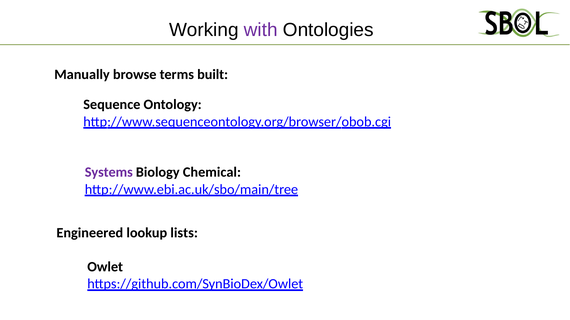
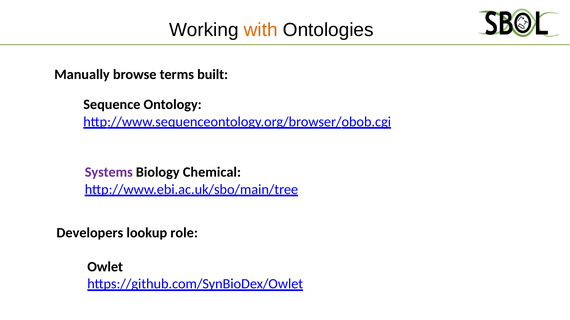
with colour: purple -> orange
Engineered: Engineered -> Developers
lists: lists -> role
